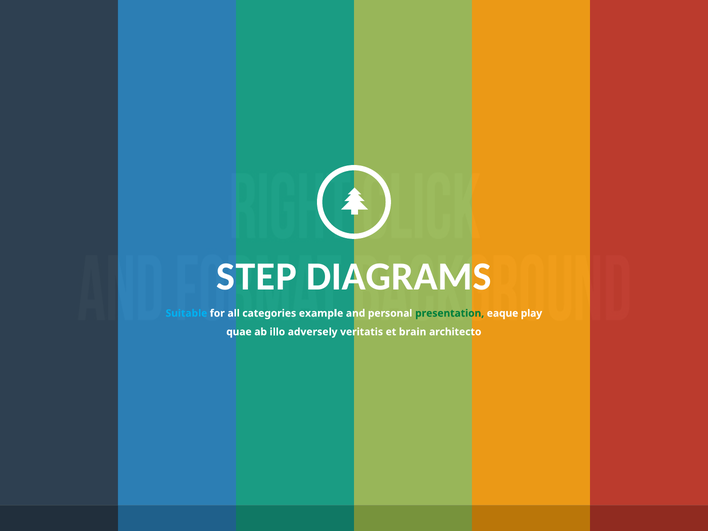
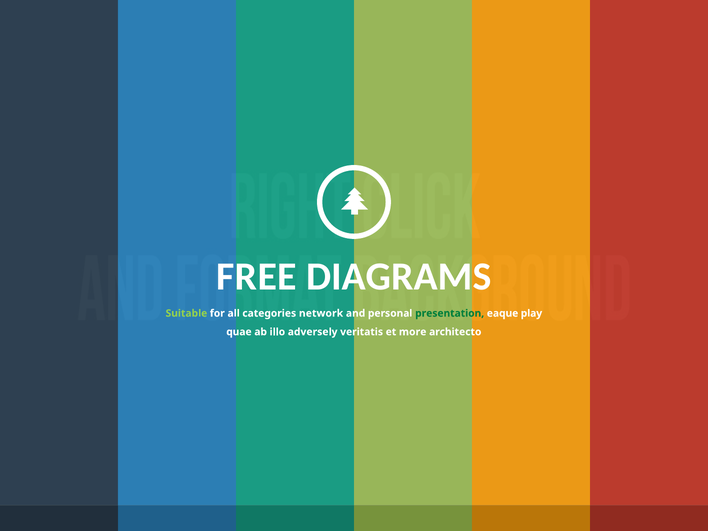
STEP: STEP -> FREE
Suitable colour: light blue -> light green
example: example -> network
brain: brain -> more
